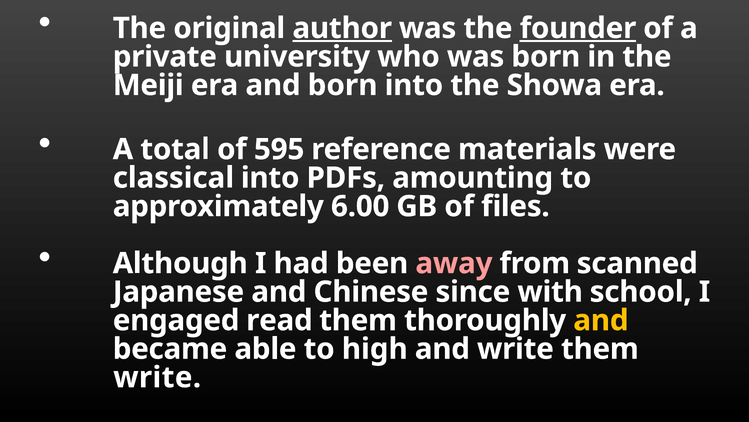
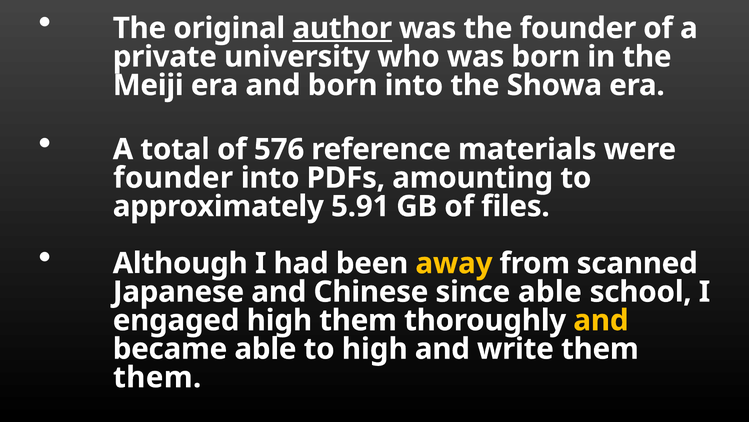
founder at (578, 28) underline: present -> none
595: 595 -> 576
classical at (173, 178): classical -> founder
6.00: 6.00 -> 5.91
away colour: pink -> yellow
since with: with -> able
engaged read: read -> high
write at (157, 377): write -> them
